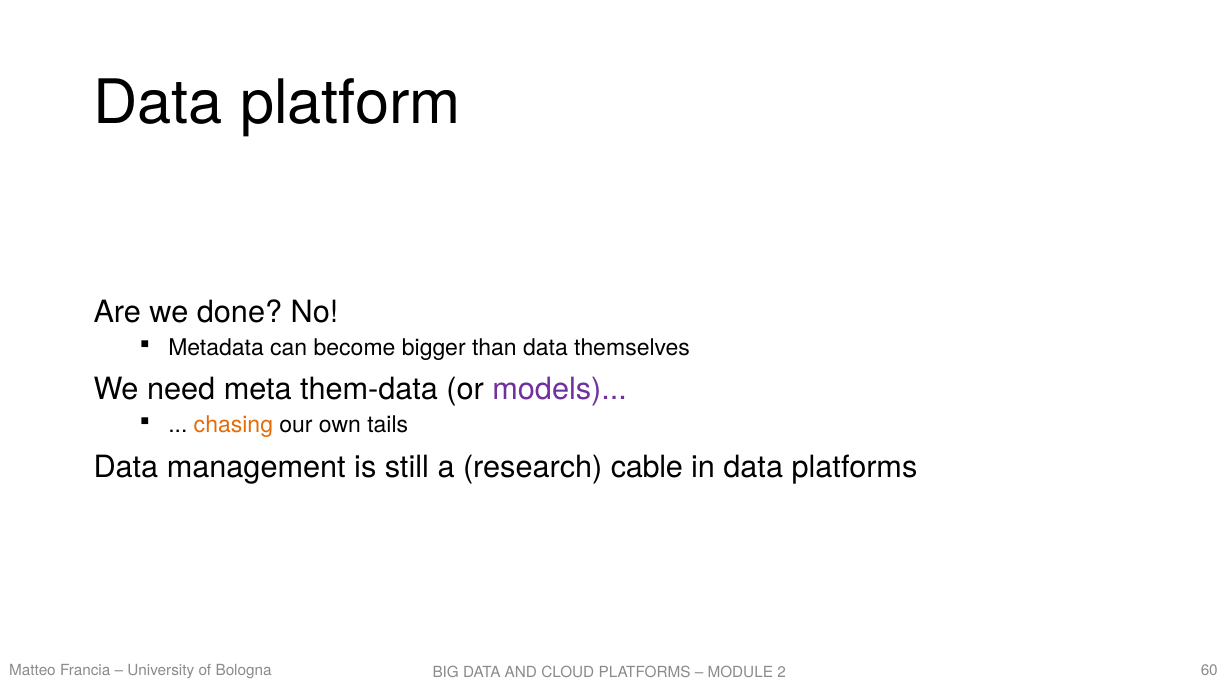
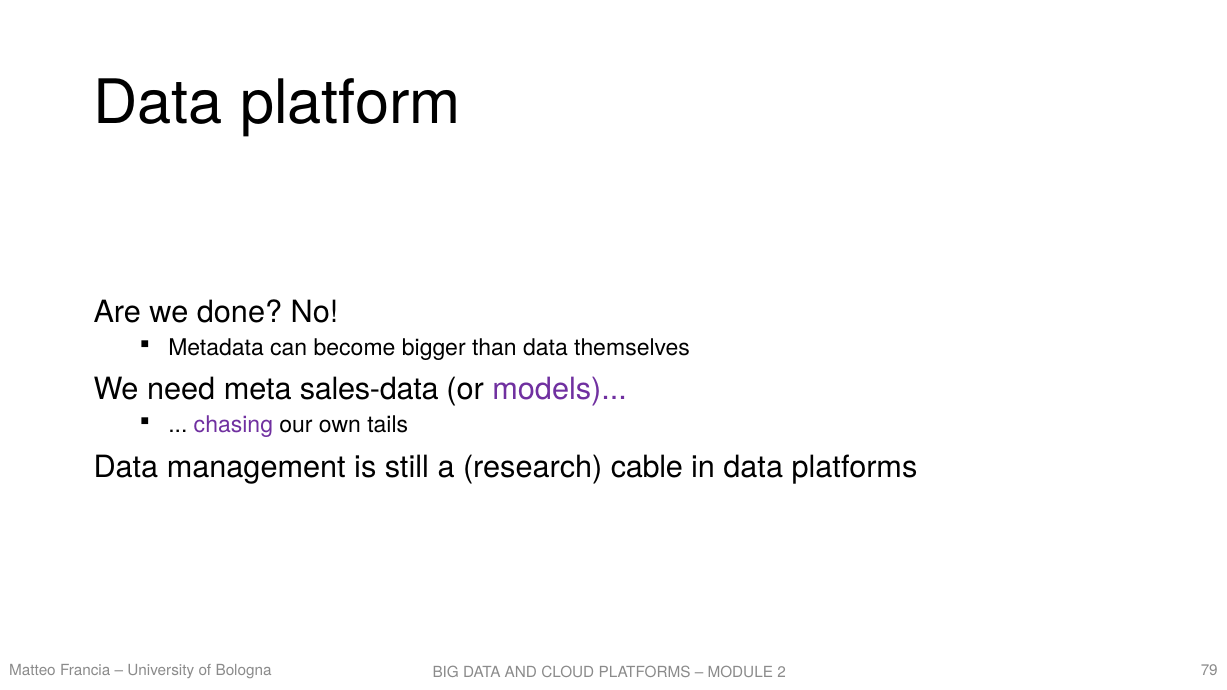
them-data: them-data -> sales-data
chasing colour: orange -> purple
60: 60 -> 79
